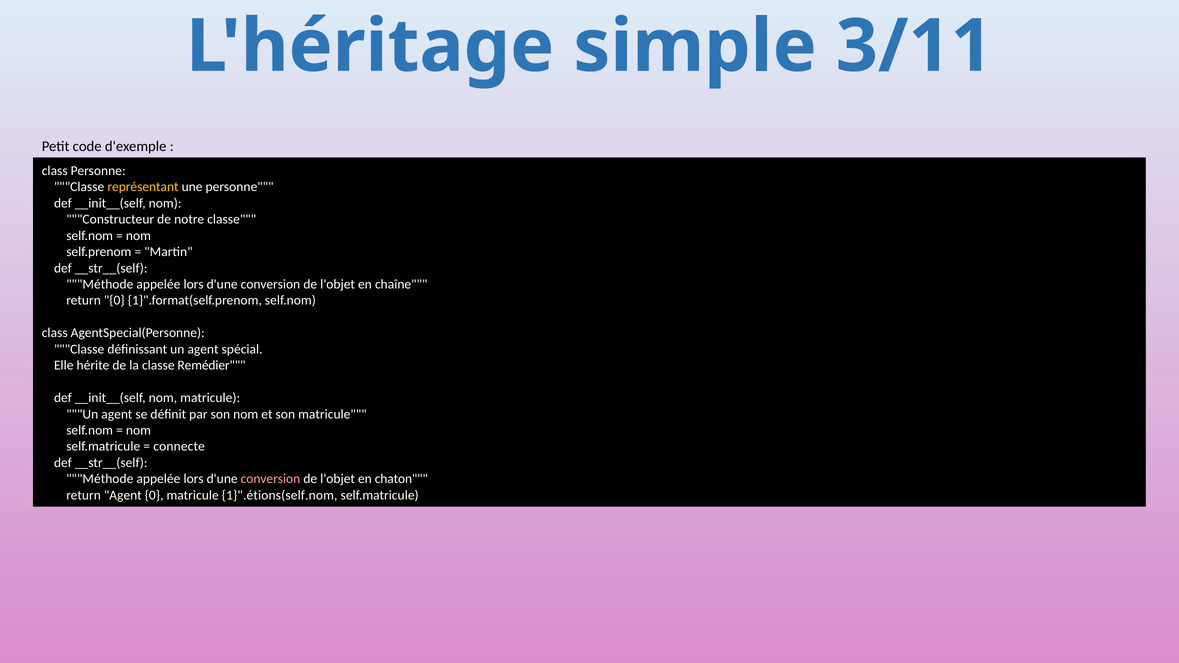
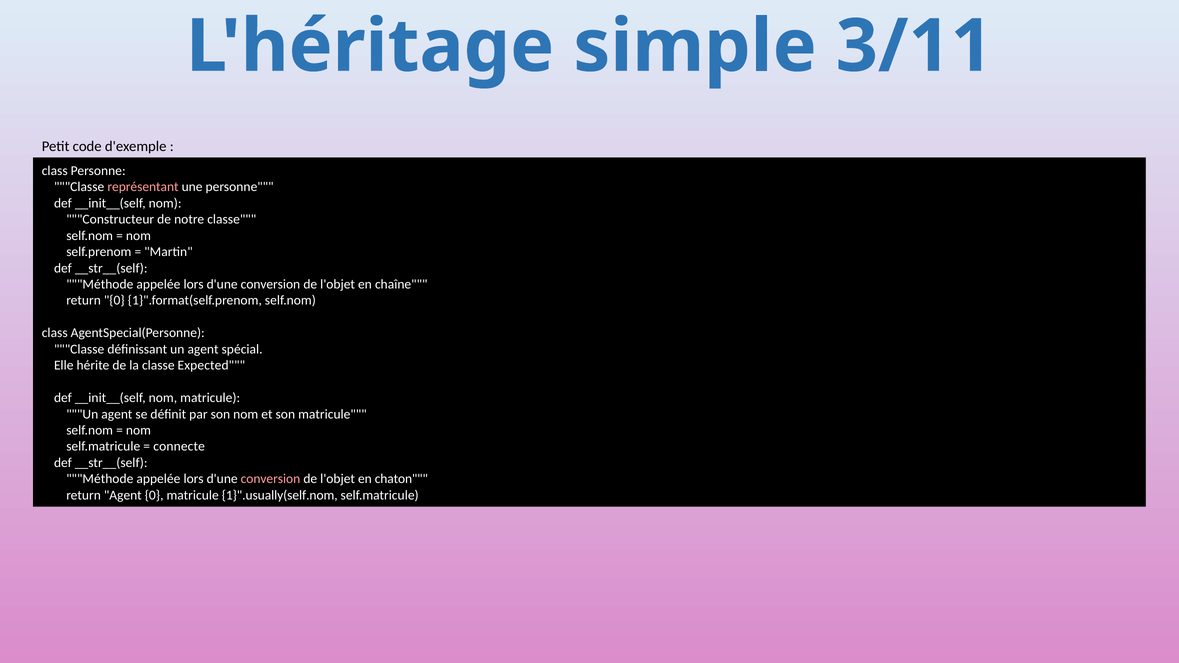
représentant colour: yellow -> pink
Remédier: Remédier -> Expected
1}".étions(self.nom: 1}".étions(self.nom -> 1}".usually(self.nom
